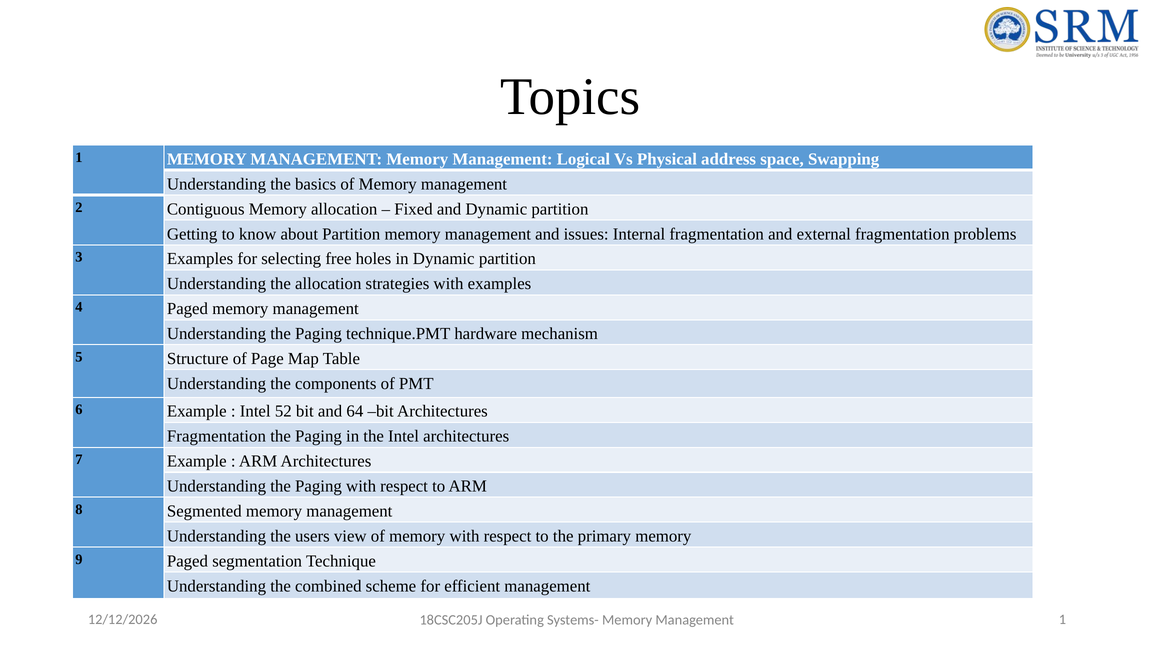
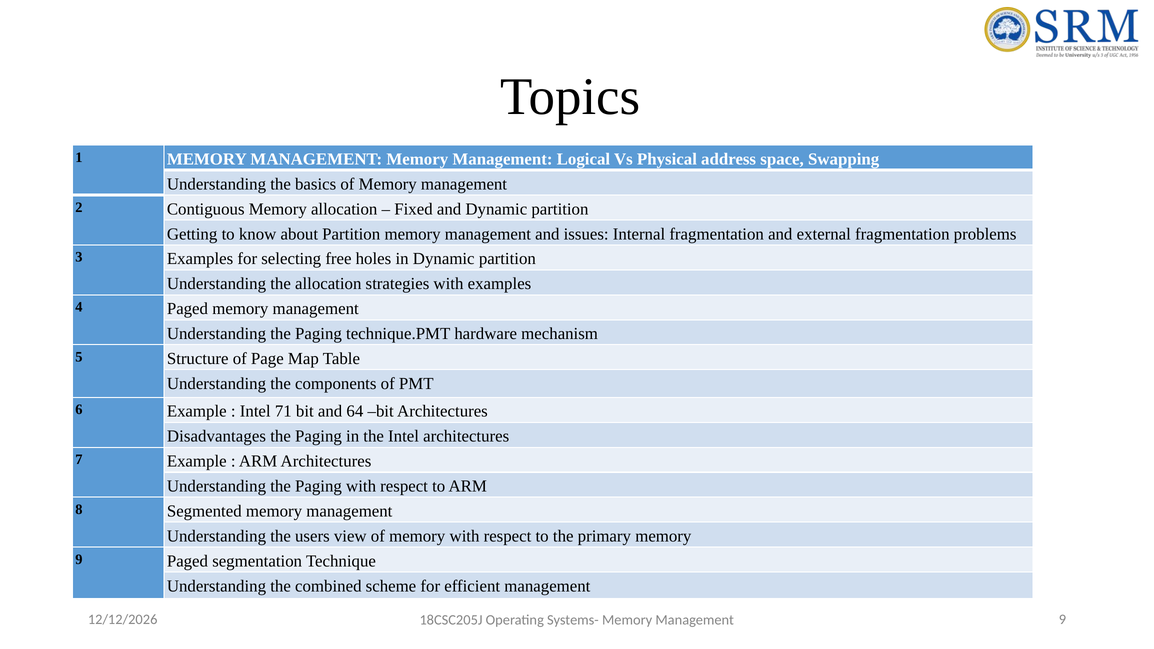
52: 52 -> 71
Fragmentation at (216, 436): Fragmentation -> Disadvantages
Management 1: 1 -> 9
